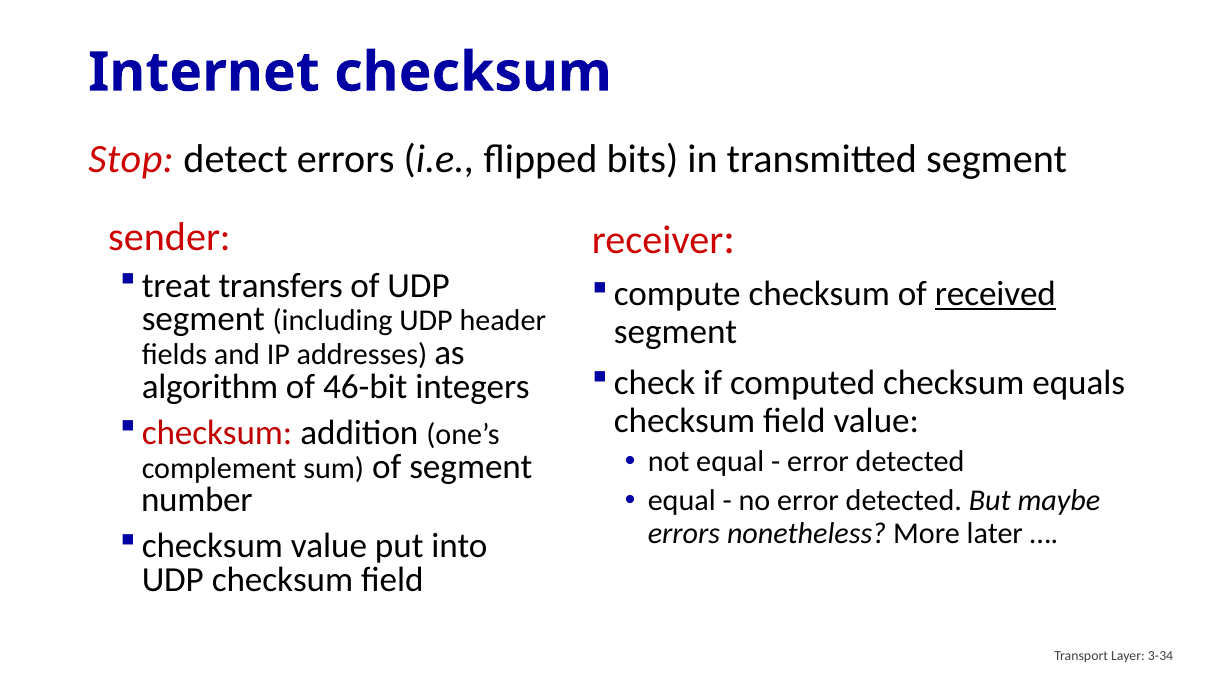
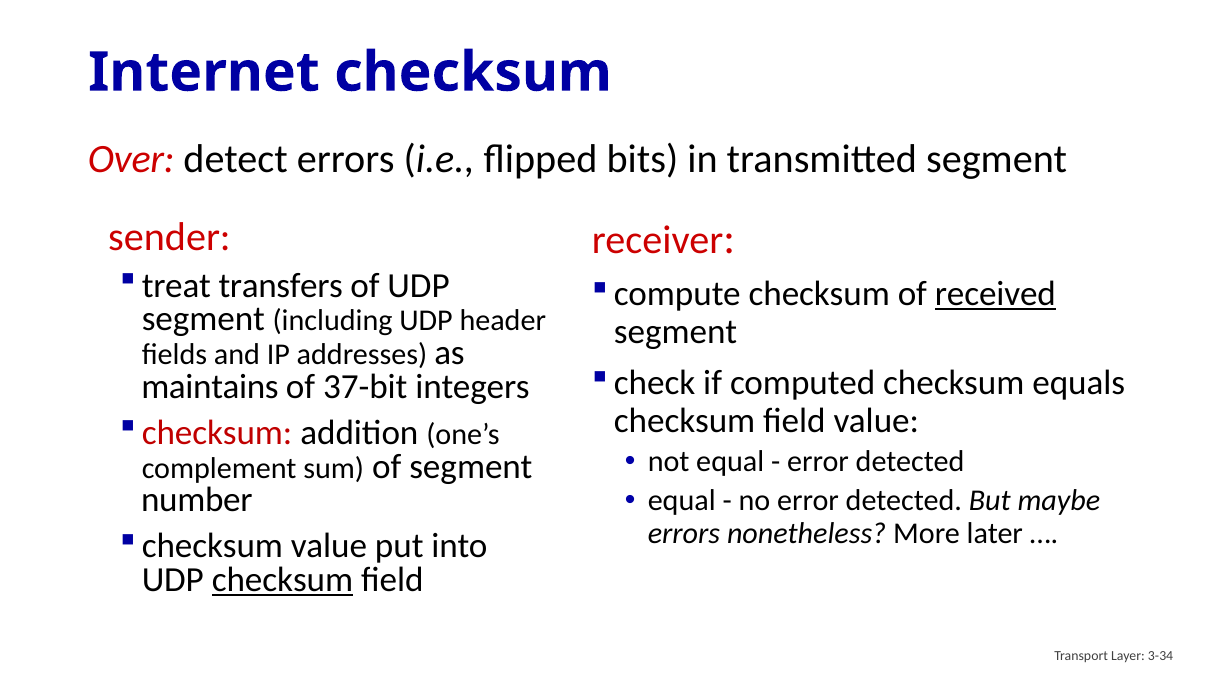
Stop: Stop -> Over
algorithm: algorithm -> maintains
46-bit: 46-bit -> 37-bit
checksum at (282, 580) underline: none -> present
